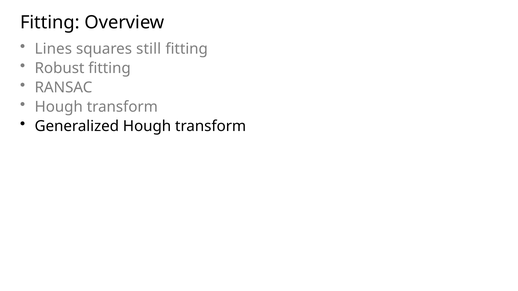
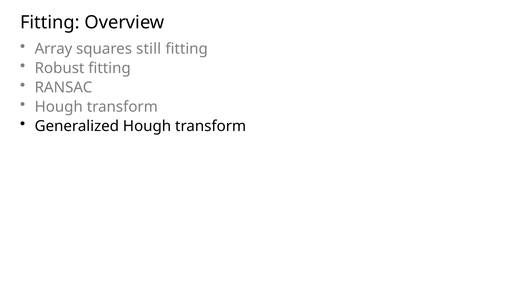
Lines: Lines -> Array
